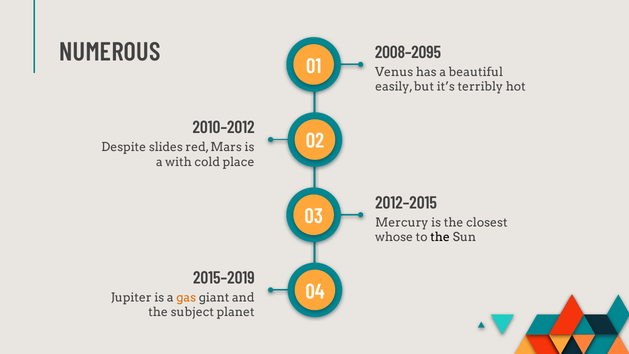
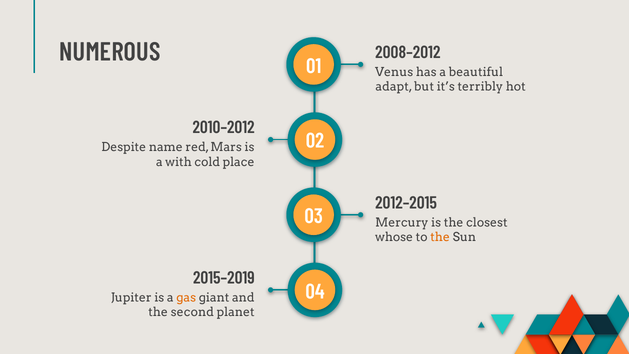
2008–2095: 2008–2095 -> 2008–2012
easily: easily -> adapt
slides: slides -> name
the at (440, 237) colour: black -> orange
subject: subject -> second
